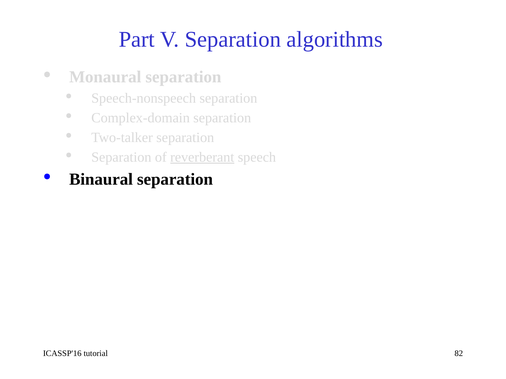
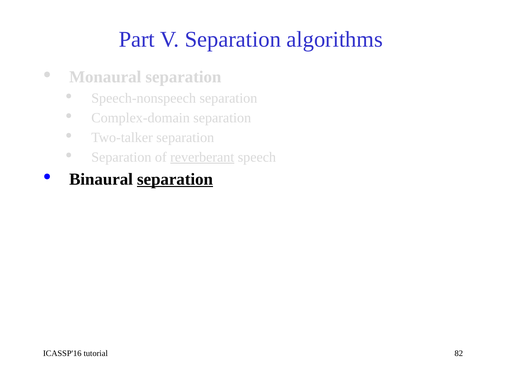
separation at (175, 179) underline: none -> present
